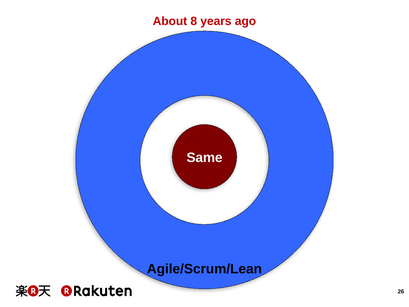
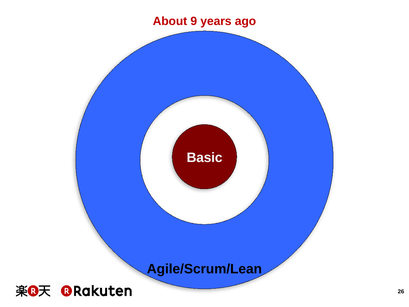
8: 8 -> 9
Same: Same -> Basic
